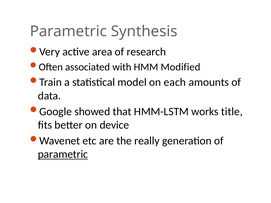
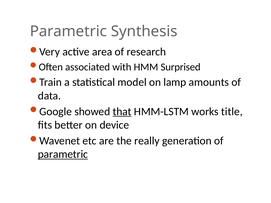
Modified: Modified -> Surprised
each: each -> lamp
that underline: none -> present
